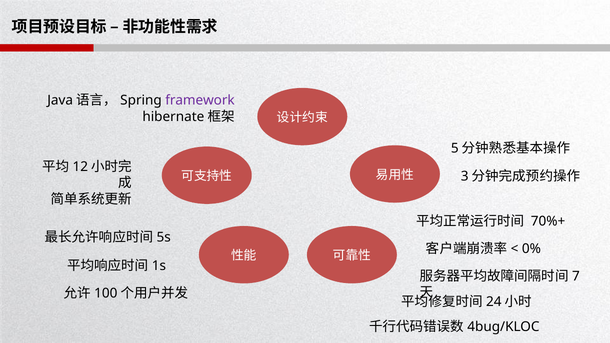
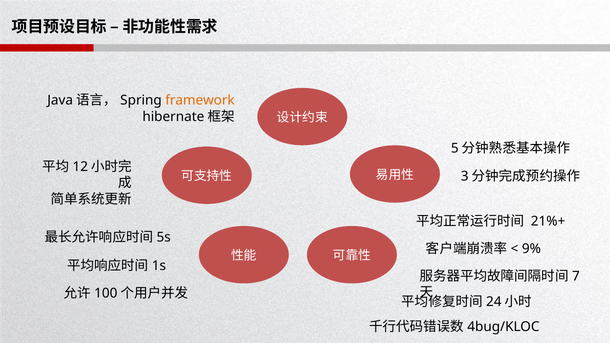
framework colour: purple -> orange
70%+: 70%+ -> 21%+
0%: 0% -> 9%
